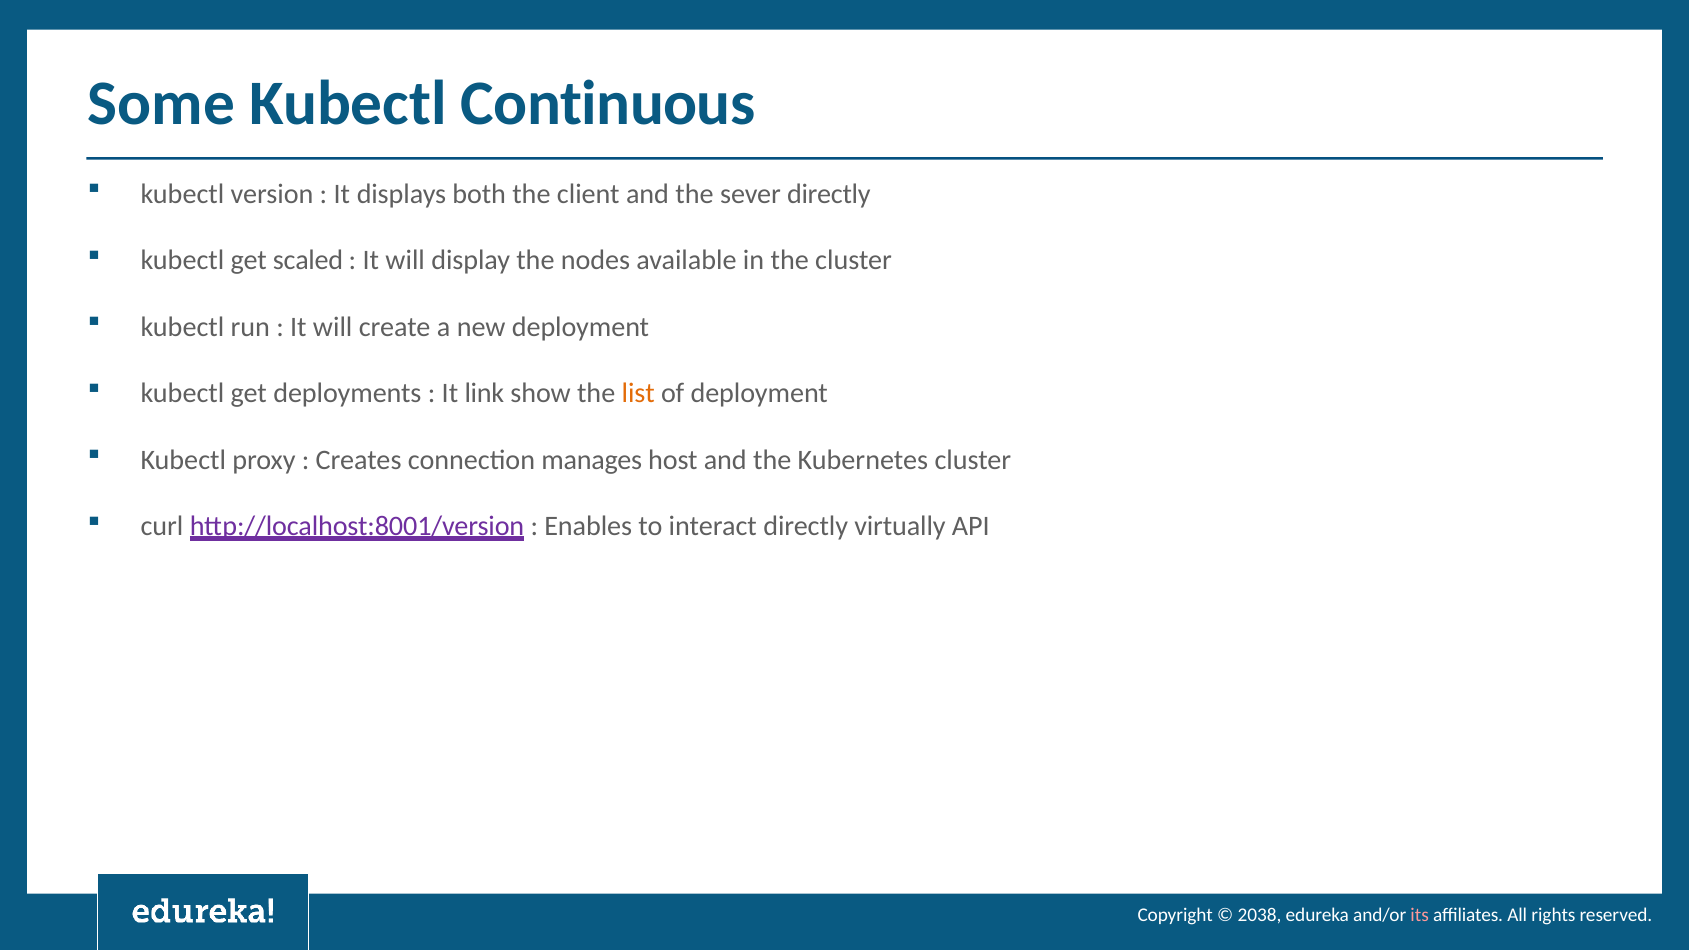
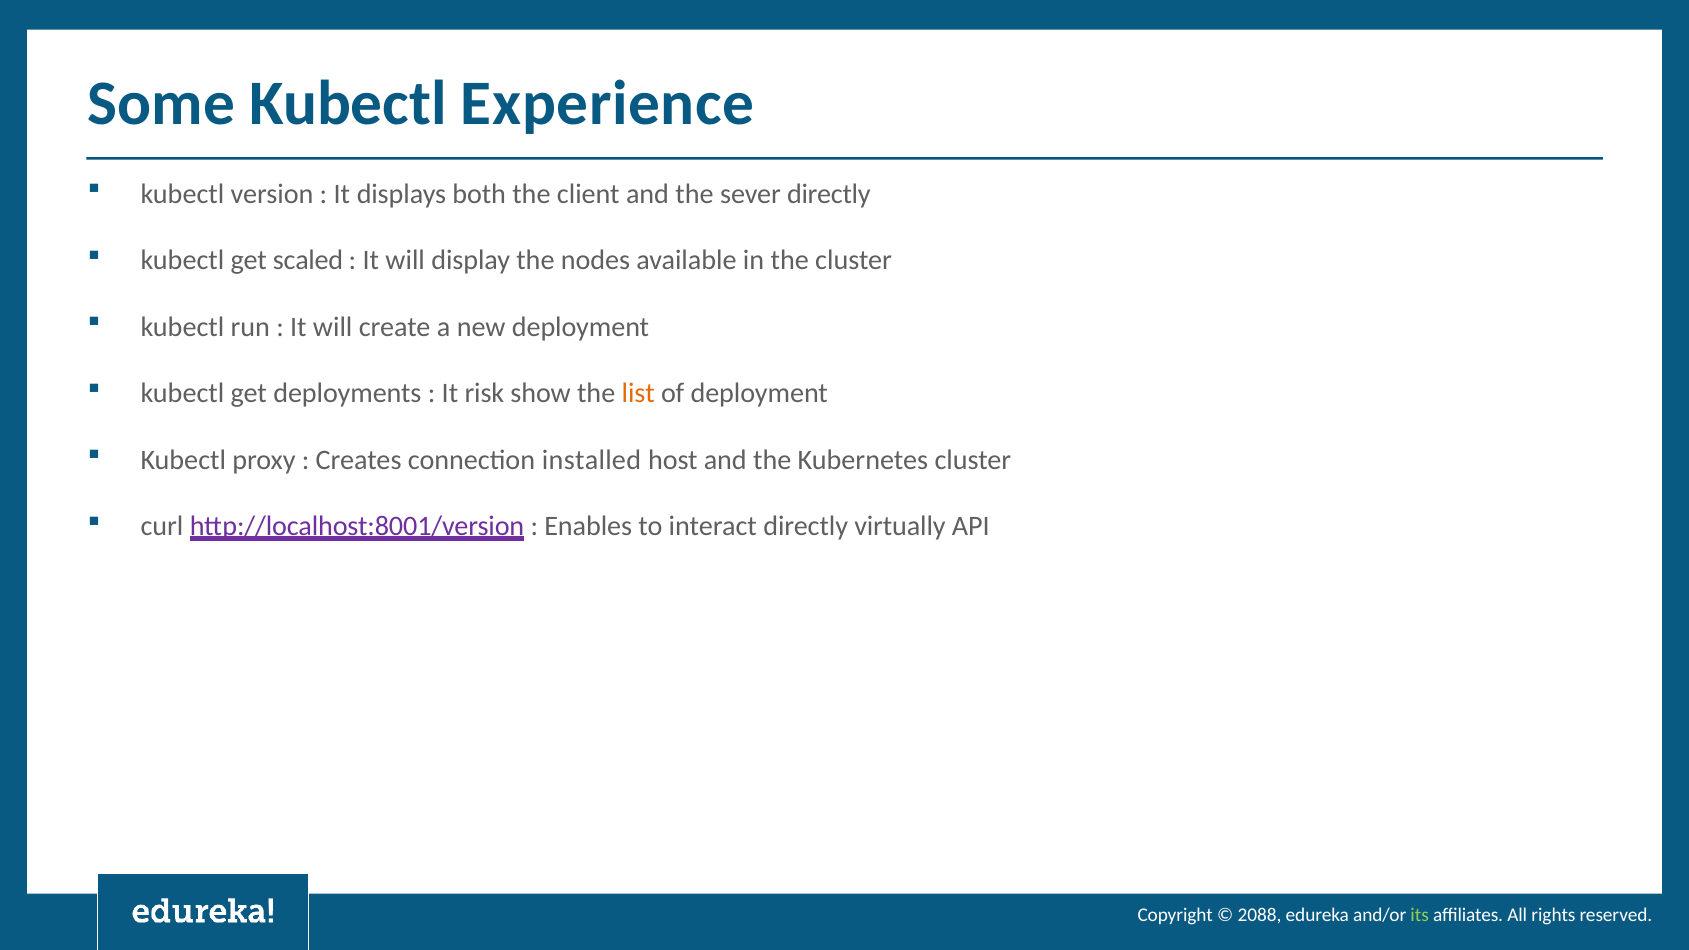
Continuous: Continuous -> Experience
link: link -> risk
manages: manages -> installed
2038: 2038 -> 2088
its colour: pink -> light green
